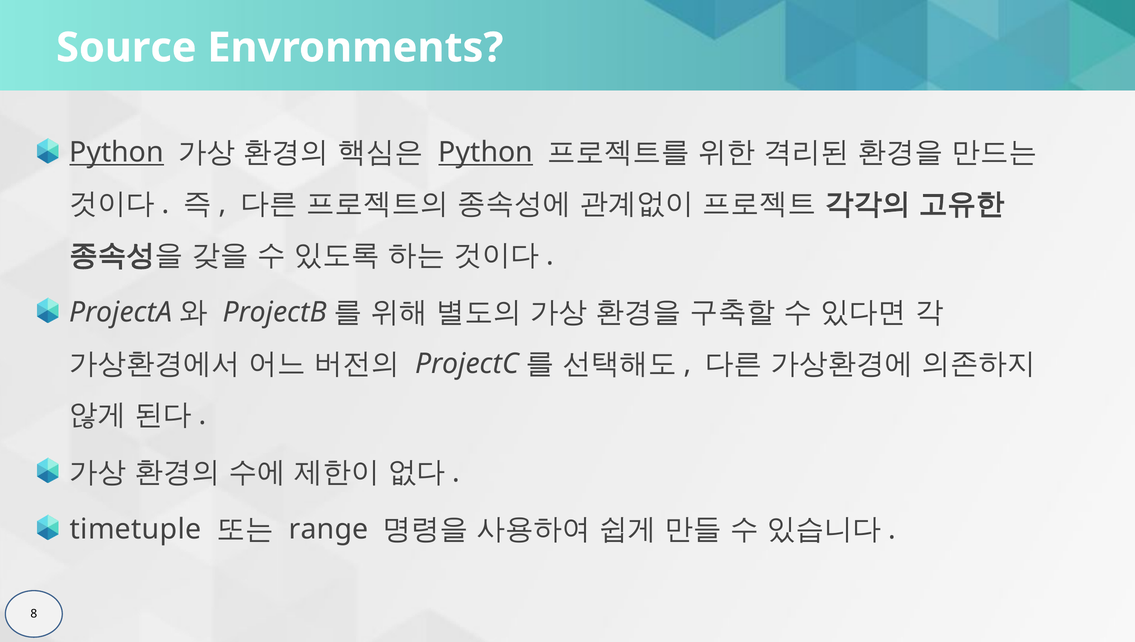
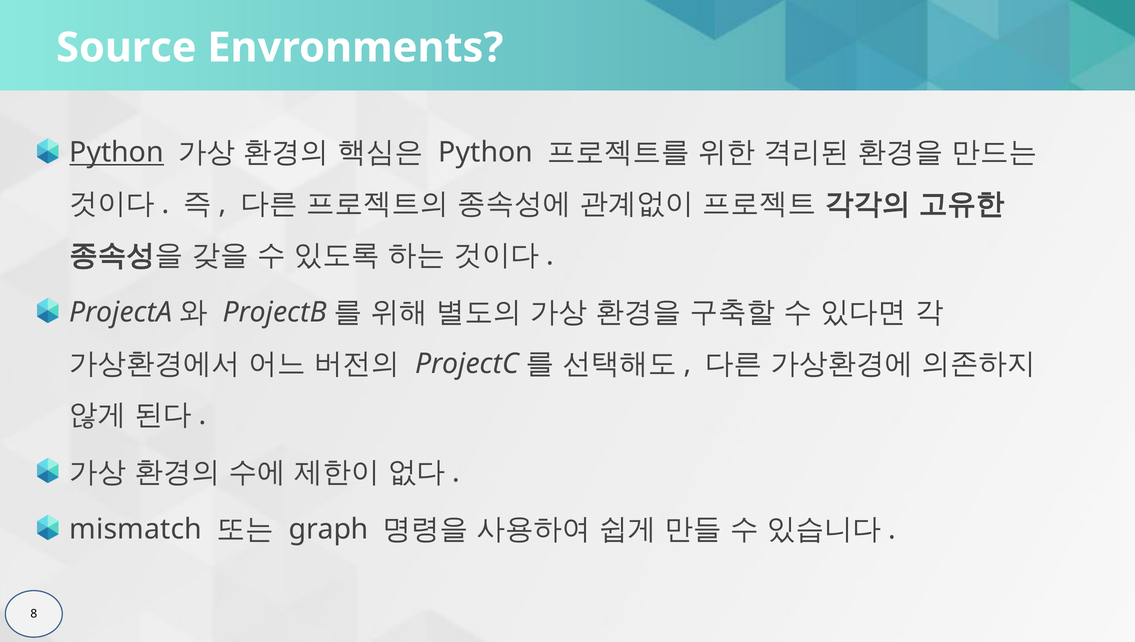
Python at (486, 152) underline: present -> none
timetuple: timetuple -> mismatch
range: range -> graph
